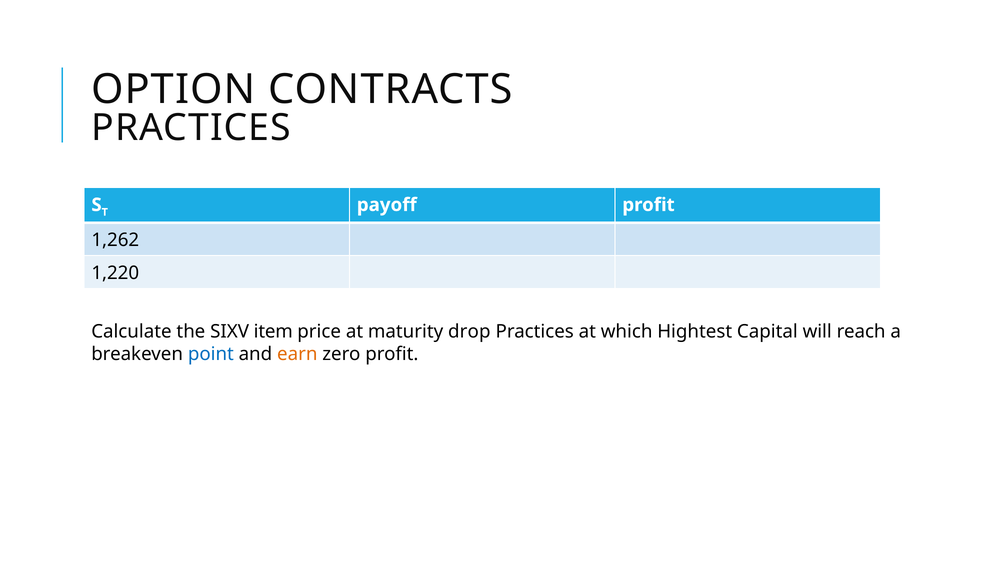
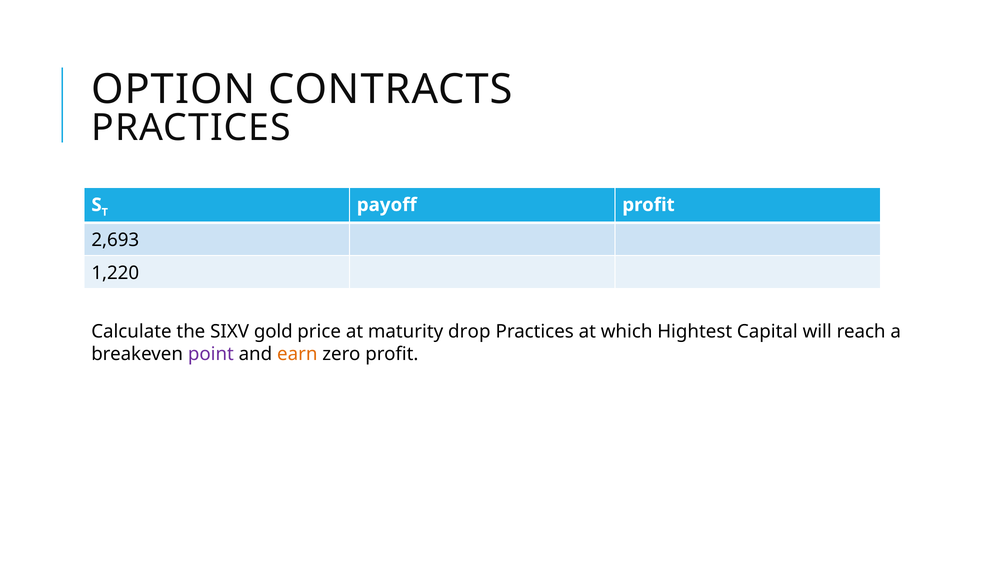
1,262: 1,262 -> 2,693
item: item -> gold
point colour: blue -> purple
